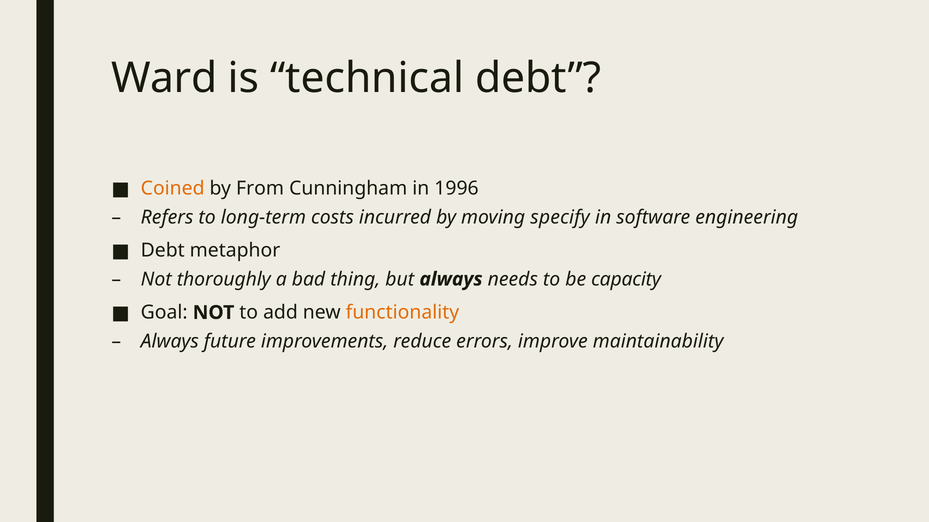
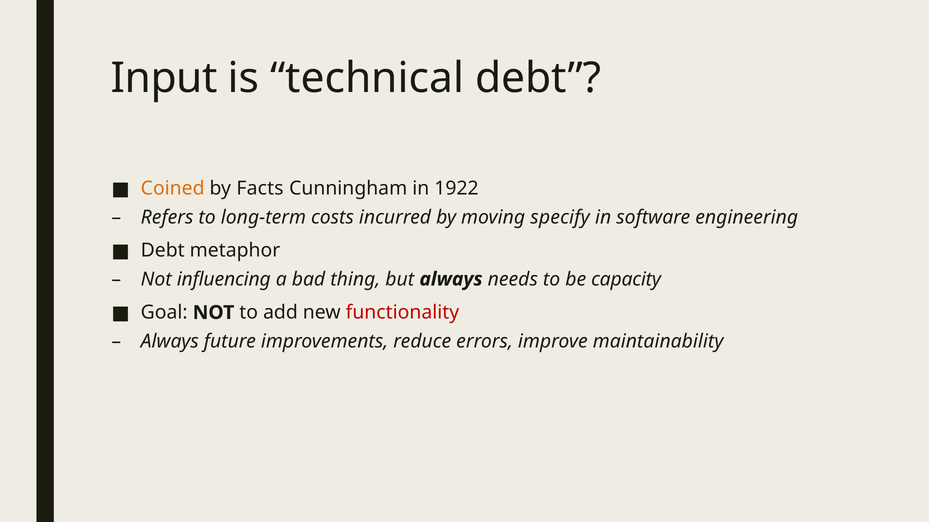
Ward: Ward -> Input
From: From -> Facts
1996: 1996 -> 1922
thoroughly: thoroughly -> influencing
functionality colour: orange -> red
